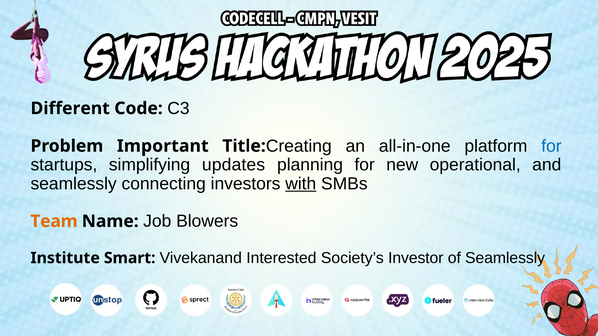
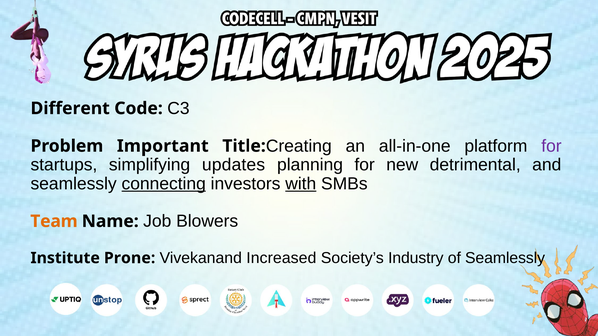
for at (551, 146) colour: blue -> purple
operational: operational -> detrimental
connecting underline: none -> present
Smart: Smart -> Prone
Interested: Interested -> Increased
Investor: Investor -> Industry
